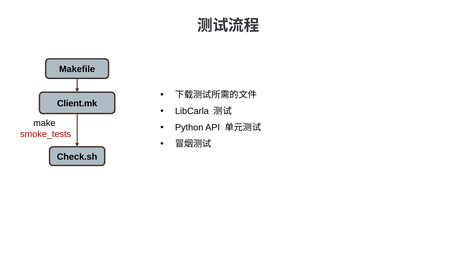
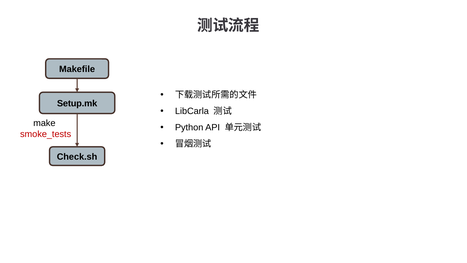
Client.mk: Client.mk -> Setup.mk
